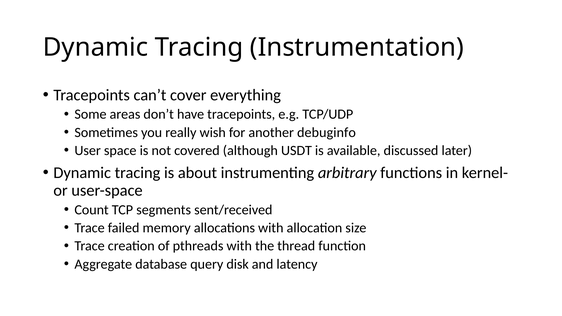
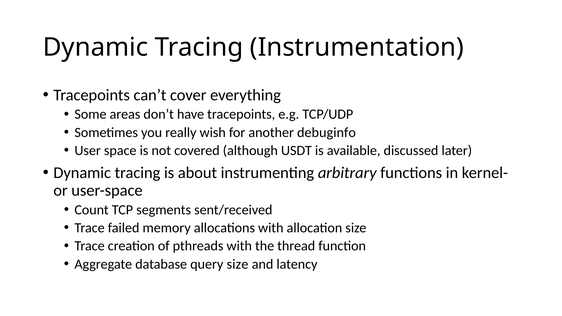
query disk: disk -> size
